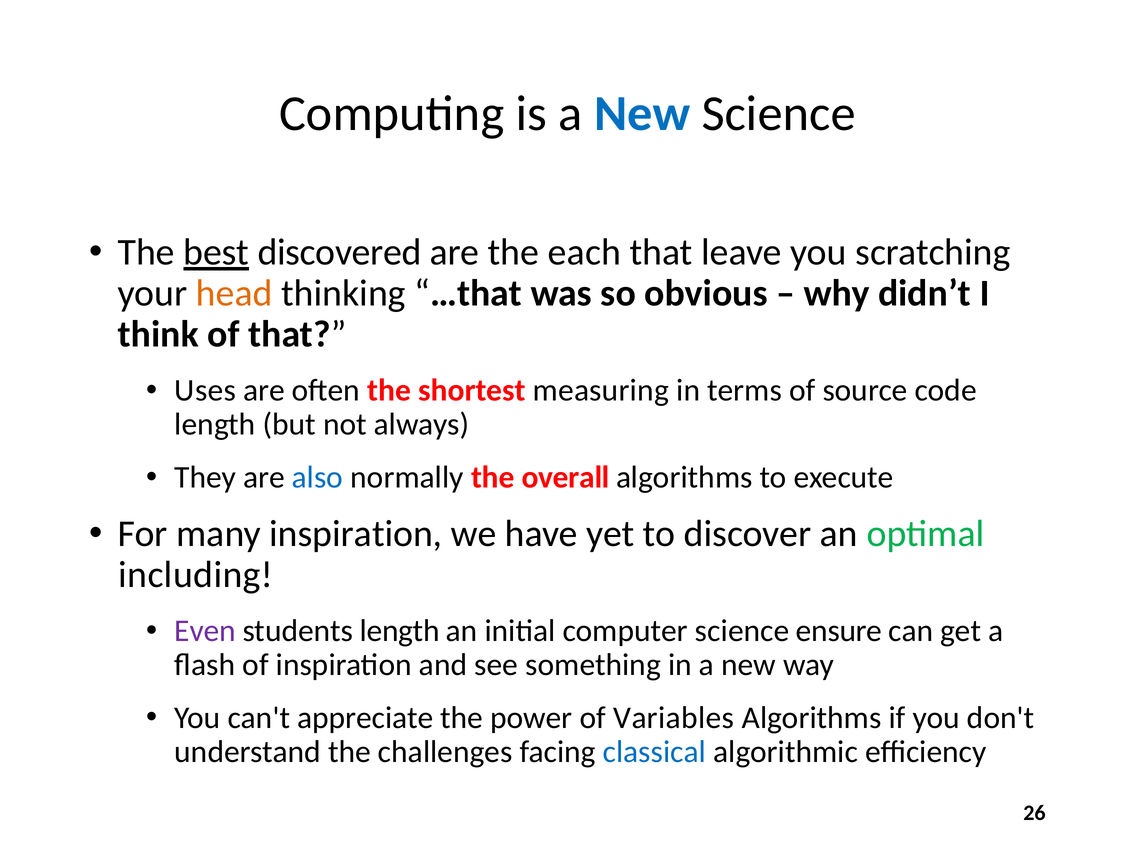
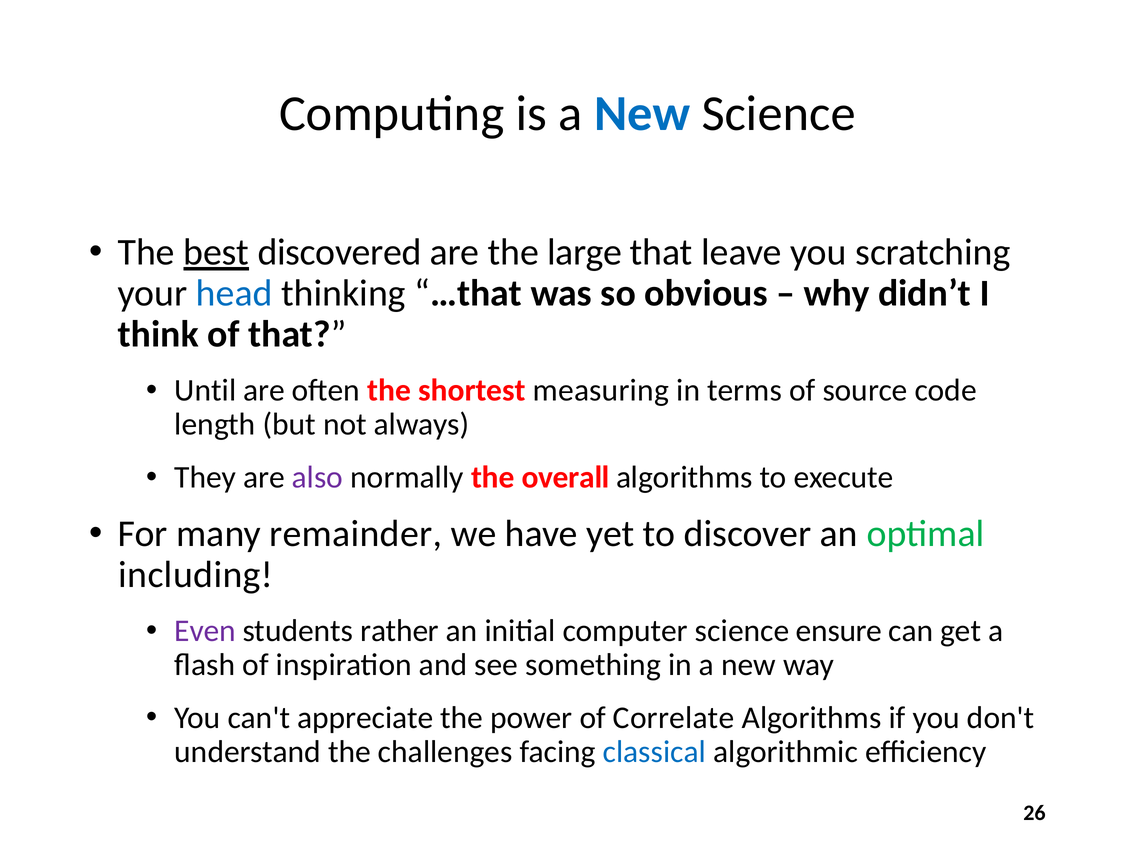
each: each -> large
head colour: orange -> blue
Uses: Uses -> Until
also colour: blue -> purple
many inspiration: inspiration -> remainder
students length: length -> rather
Variables: Variables -> Correlate
